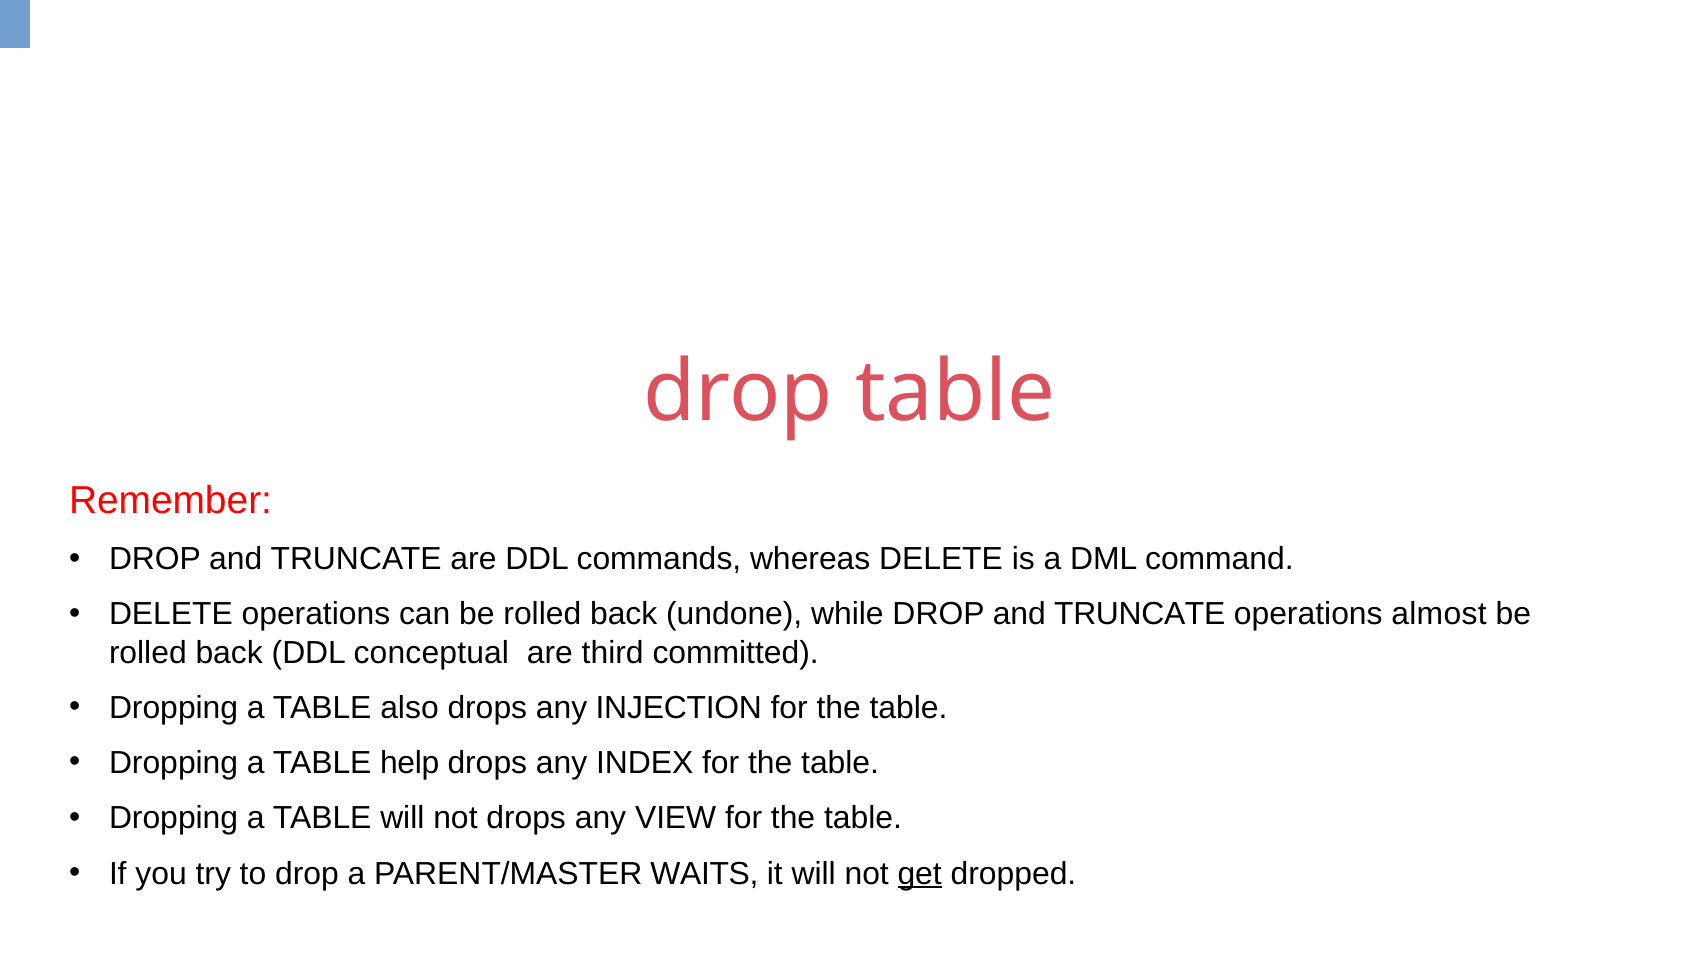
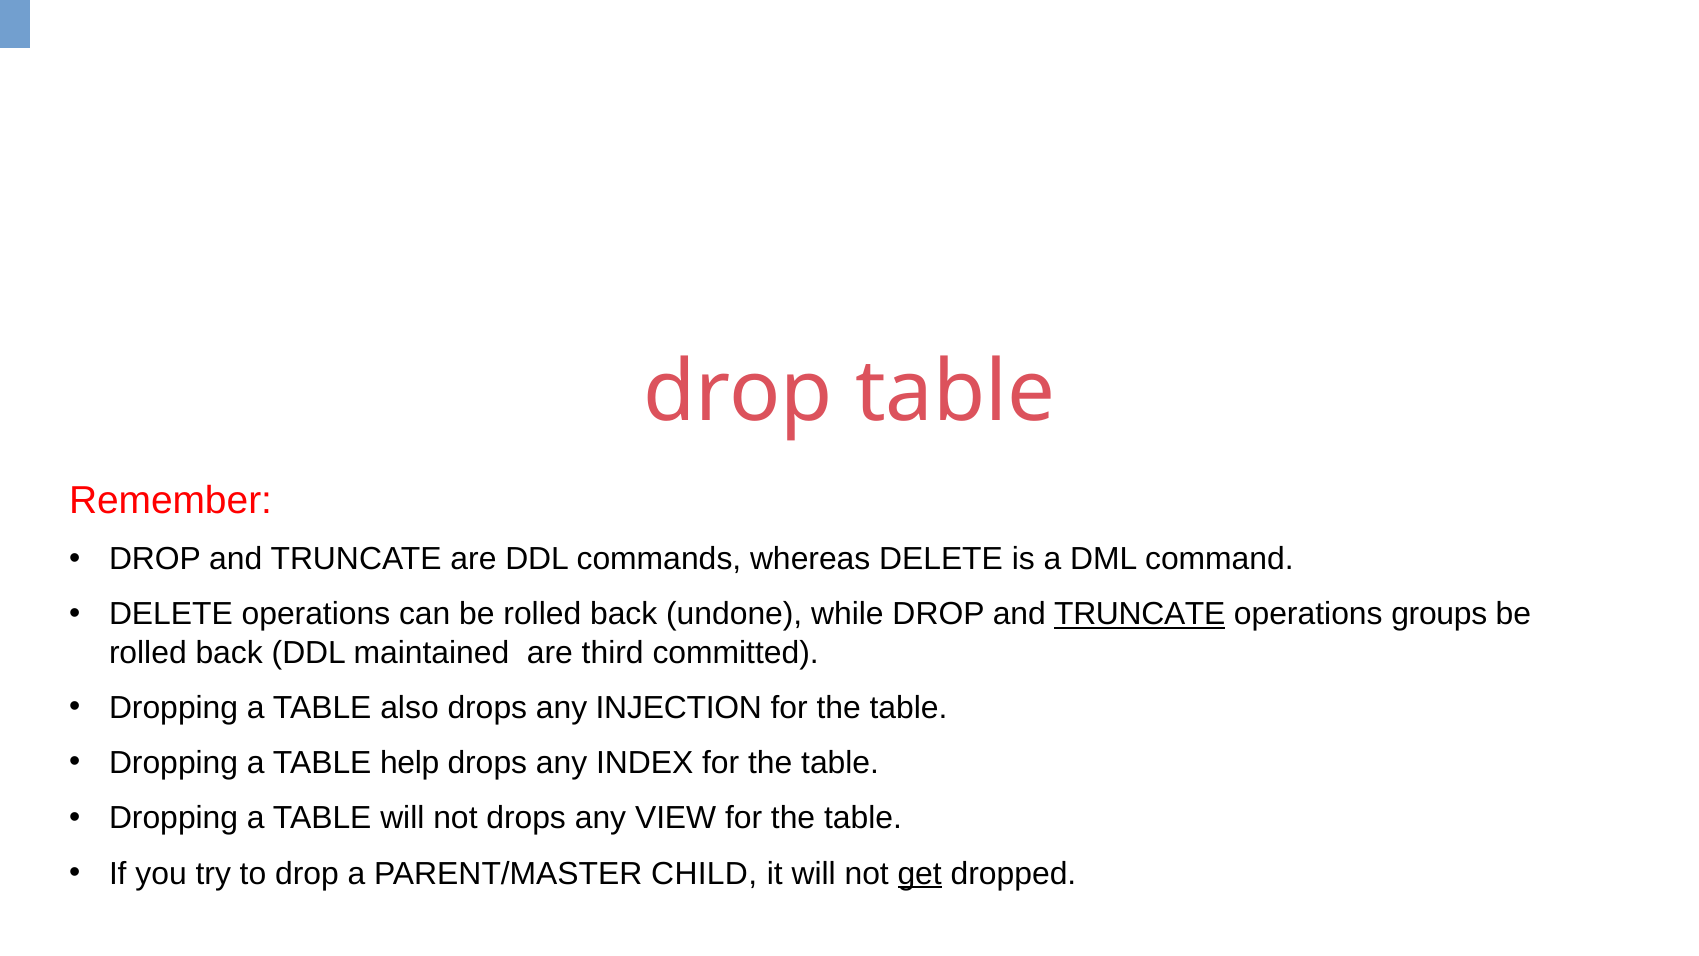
TRUNCATE at (1140, 614) underline: none -> present
almost: almost -> groups
conceptual: conceptual -> maintained
WAITS: WAITS -> CHILD
